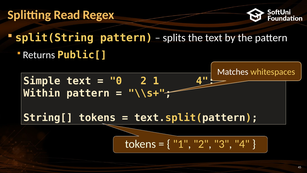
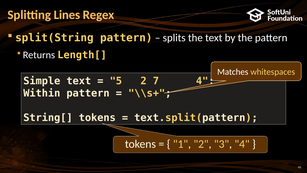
Read: Read -> Lines
Public[: Public[ -> Length[
0: 0 -> 5
2 1: 1 -> 7
